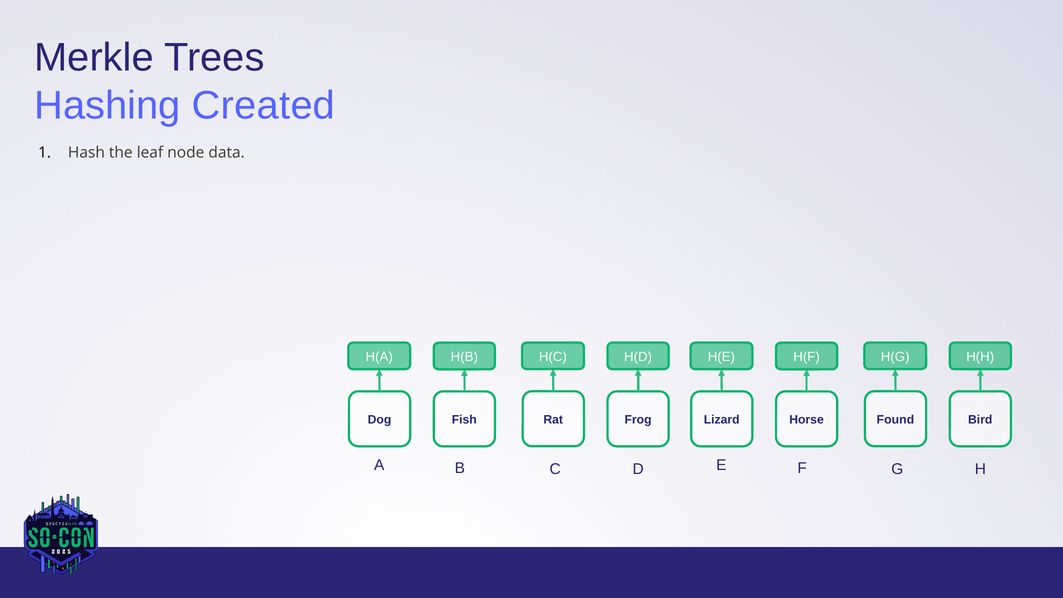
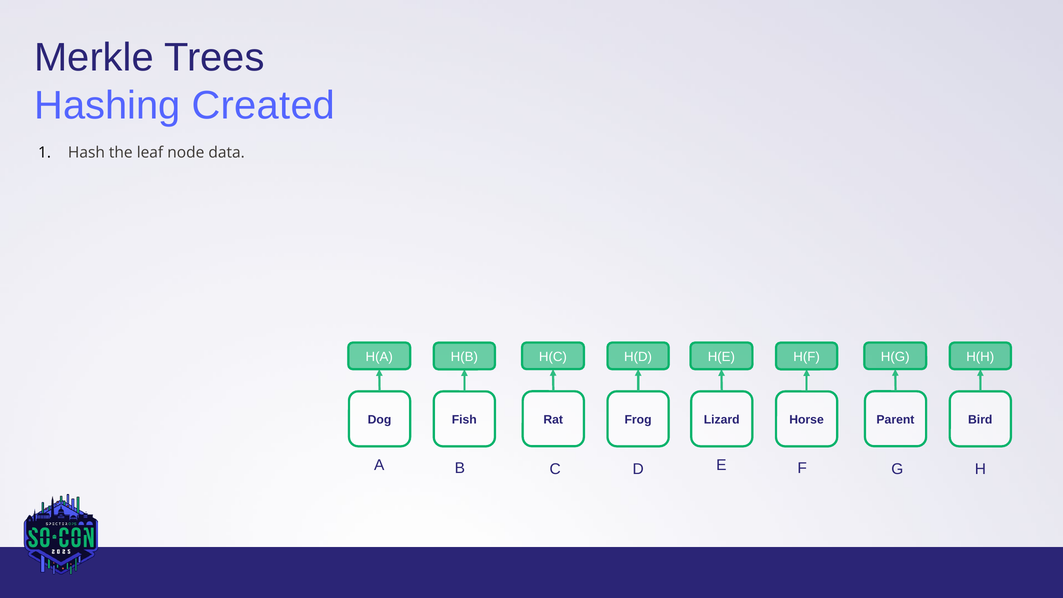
Found: Found -> Parent
